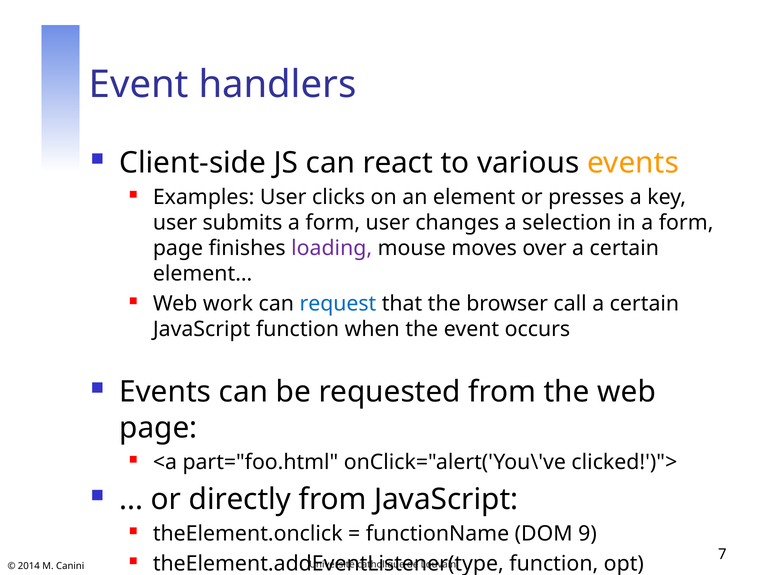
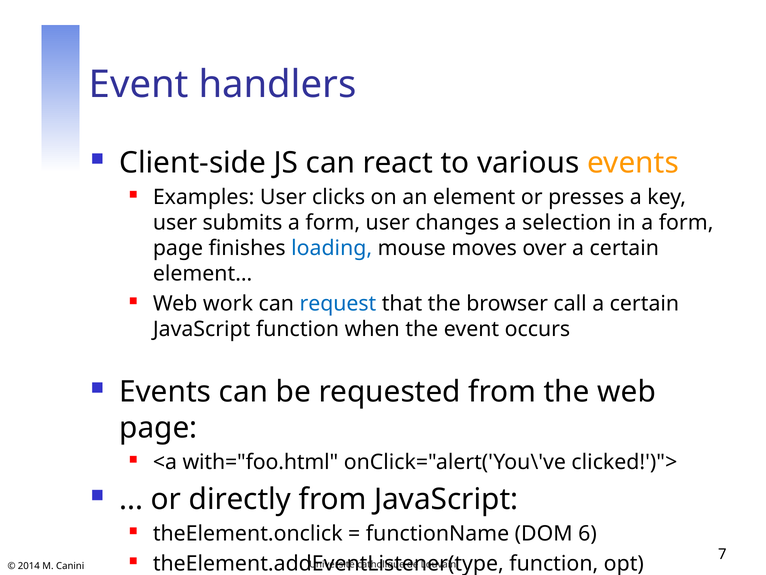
loading colour: purple -> blue
part="foo.html: part="foo.html -> with="foo.html
9: 9 -> 6
